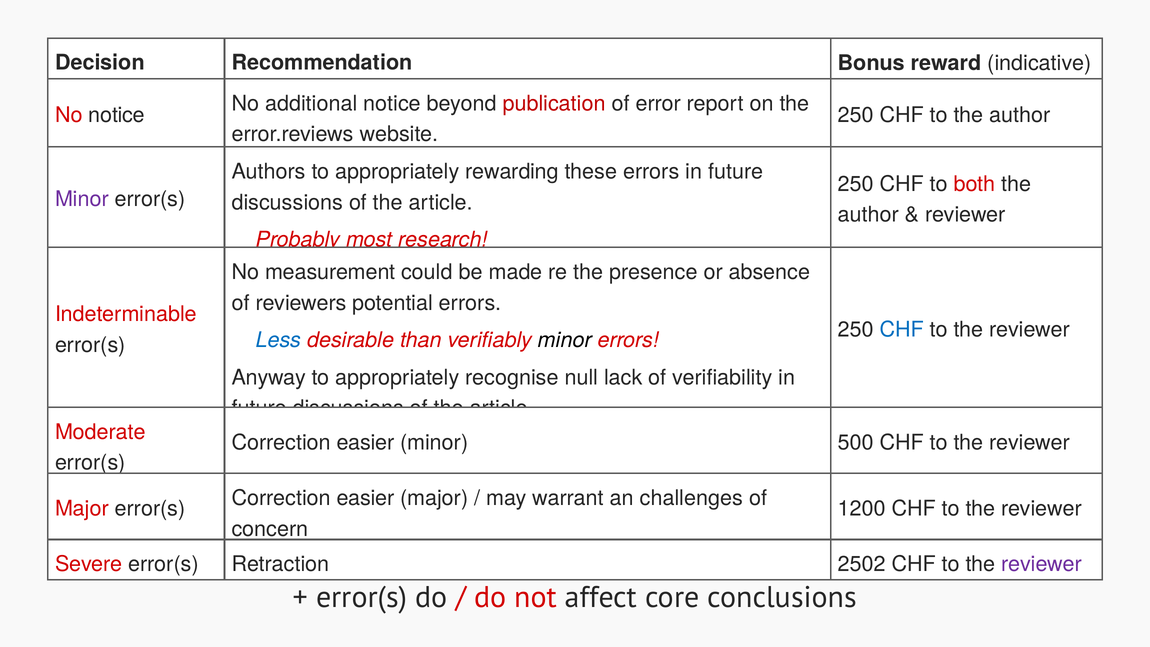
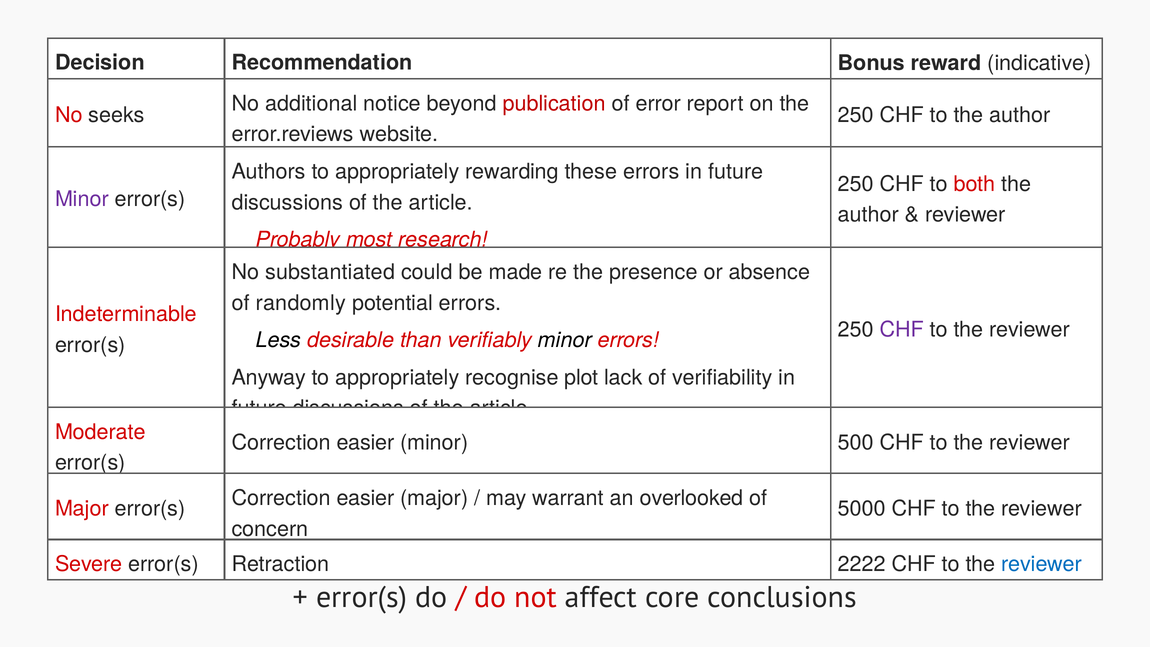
No notice: notice -> seeks
measurement: measurement -> substantiated
reviewers: reviewers -> randomly
CHF at (902, 329) colour: blue -> purple
Less colour: blue -> black
null: null -> plot
challenges: challenges -> overlooked
1200: 1200 -> 5000
2502: 2502 -> 2222
reviewer at (1042, 564) colour: purple -> blue
